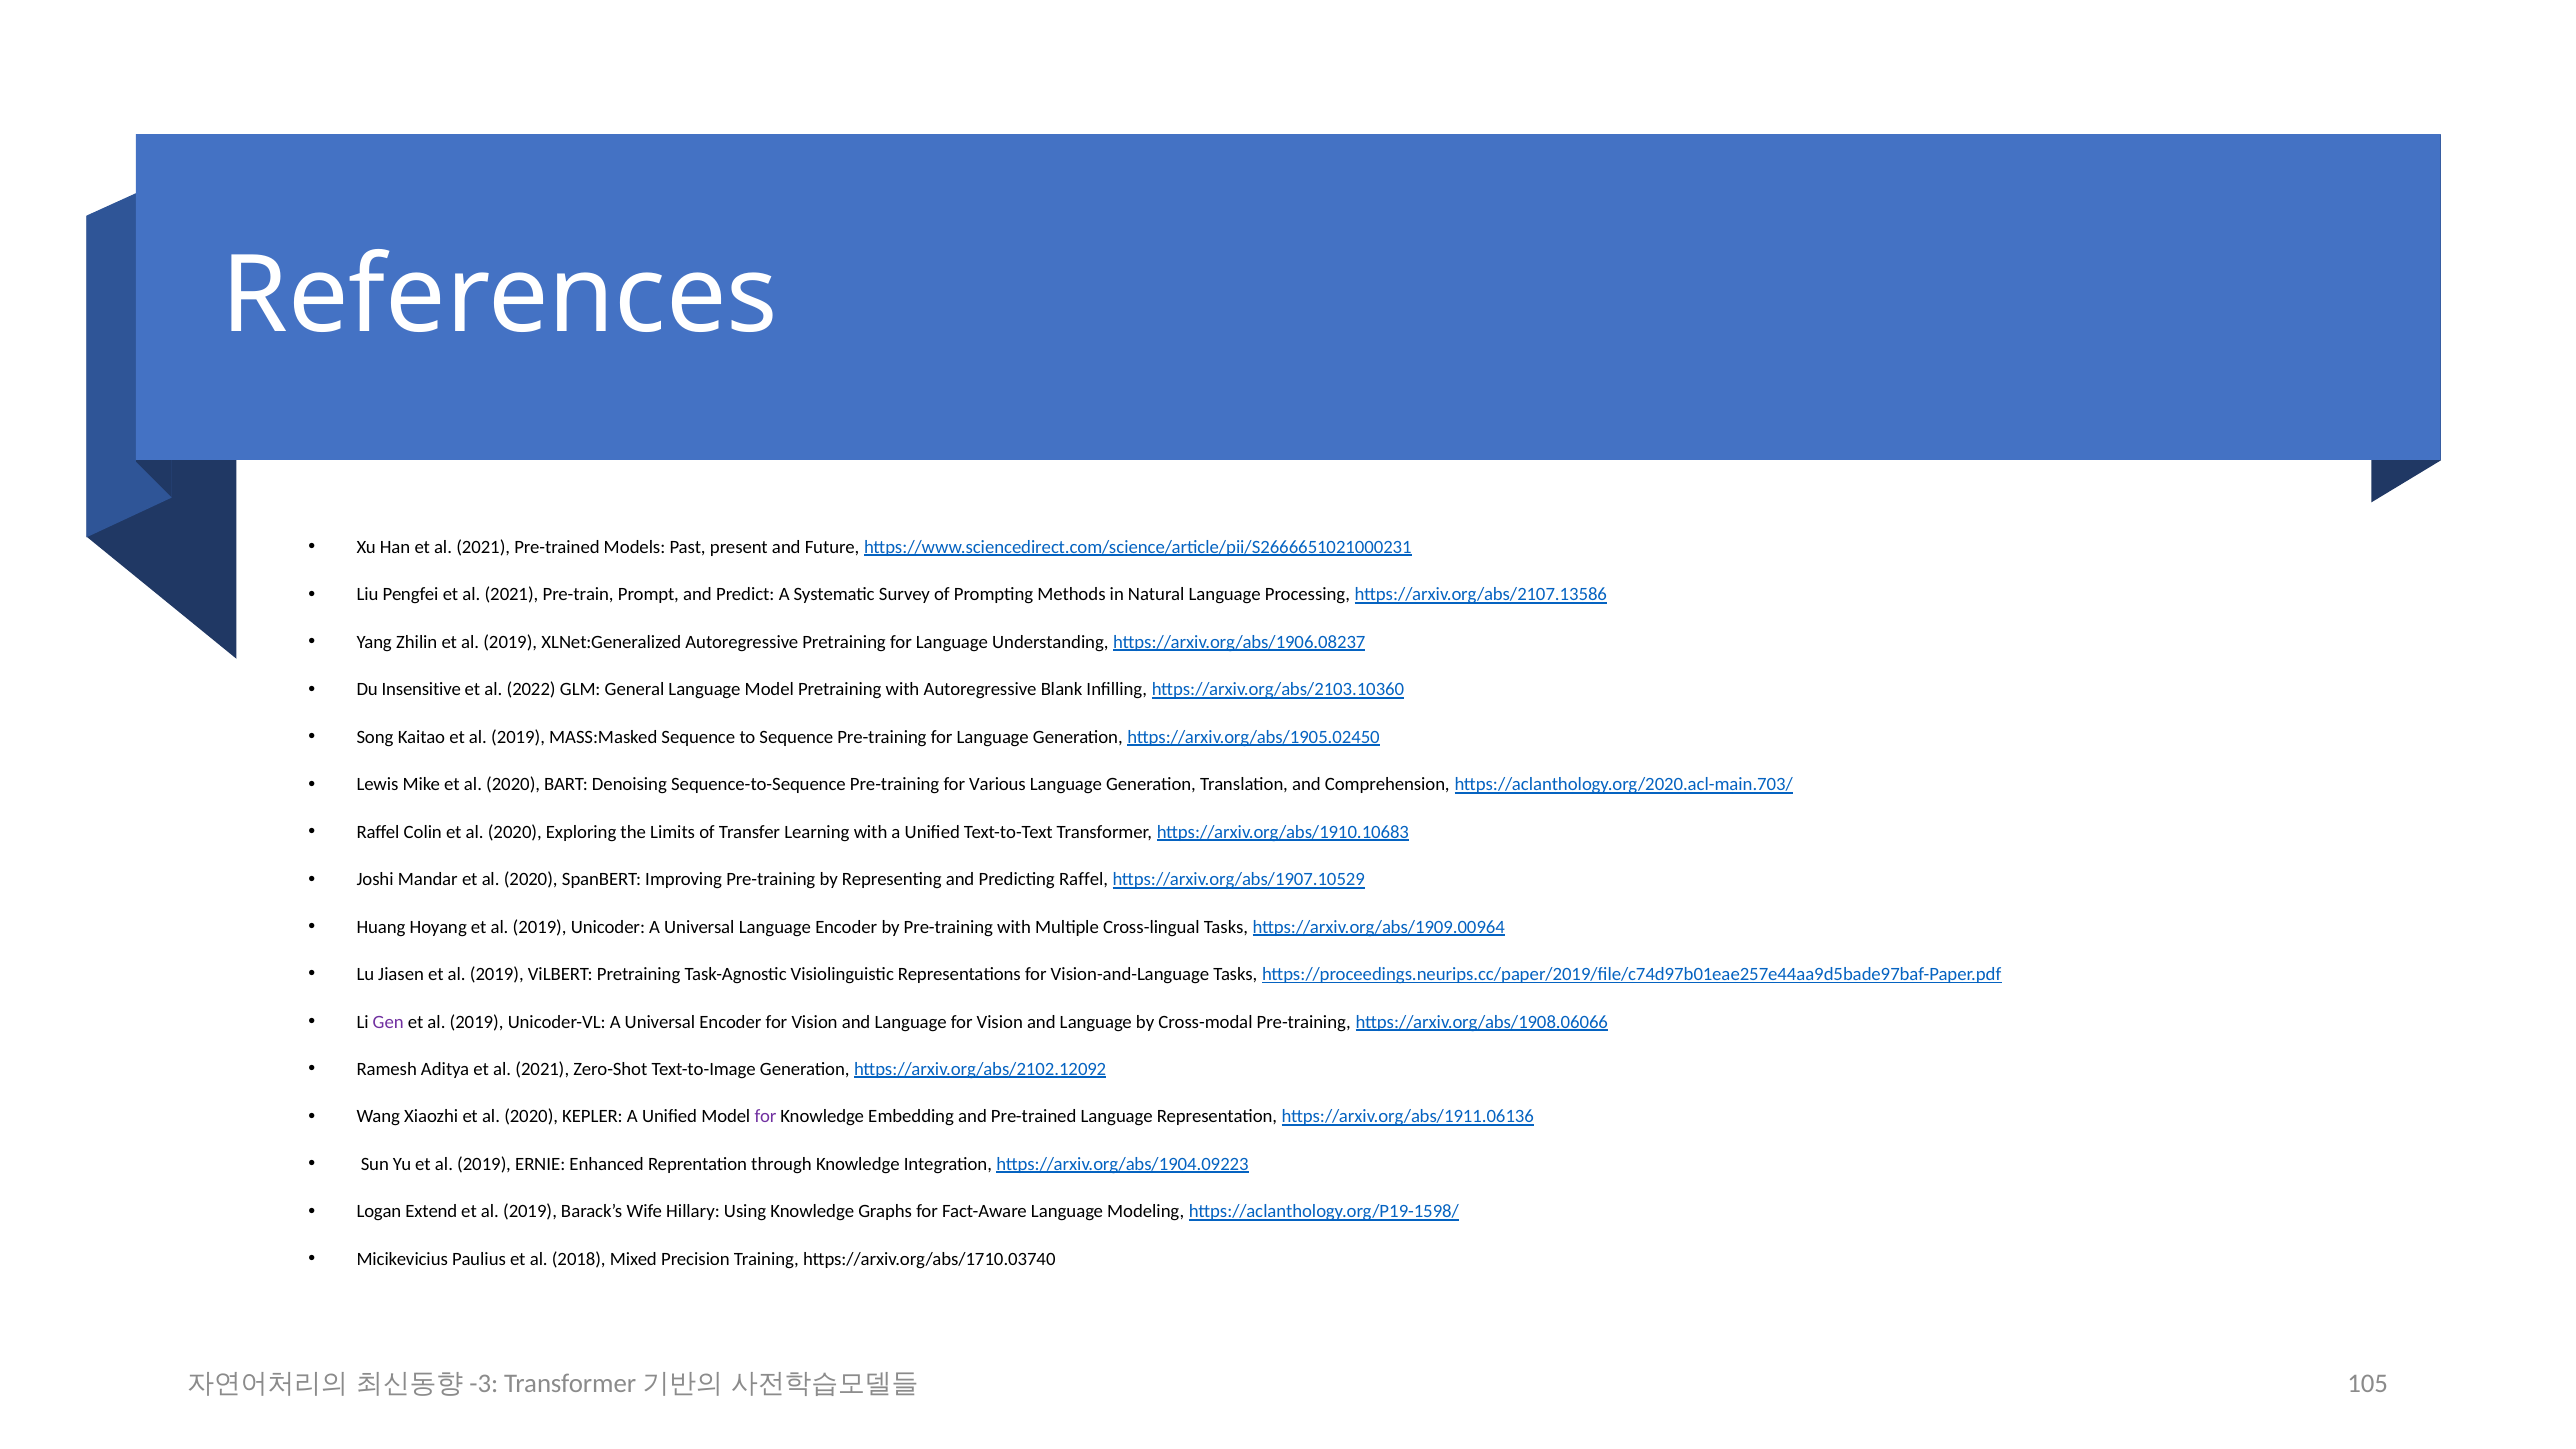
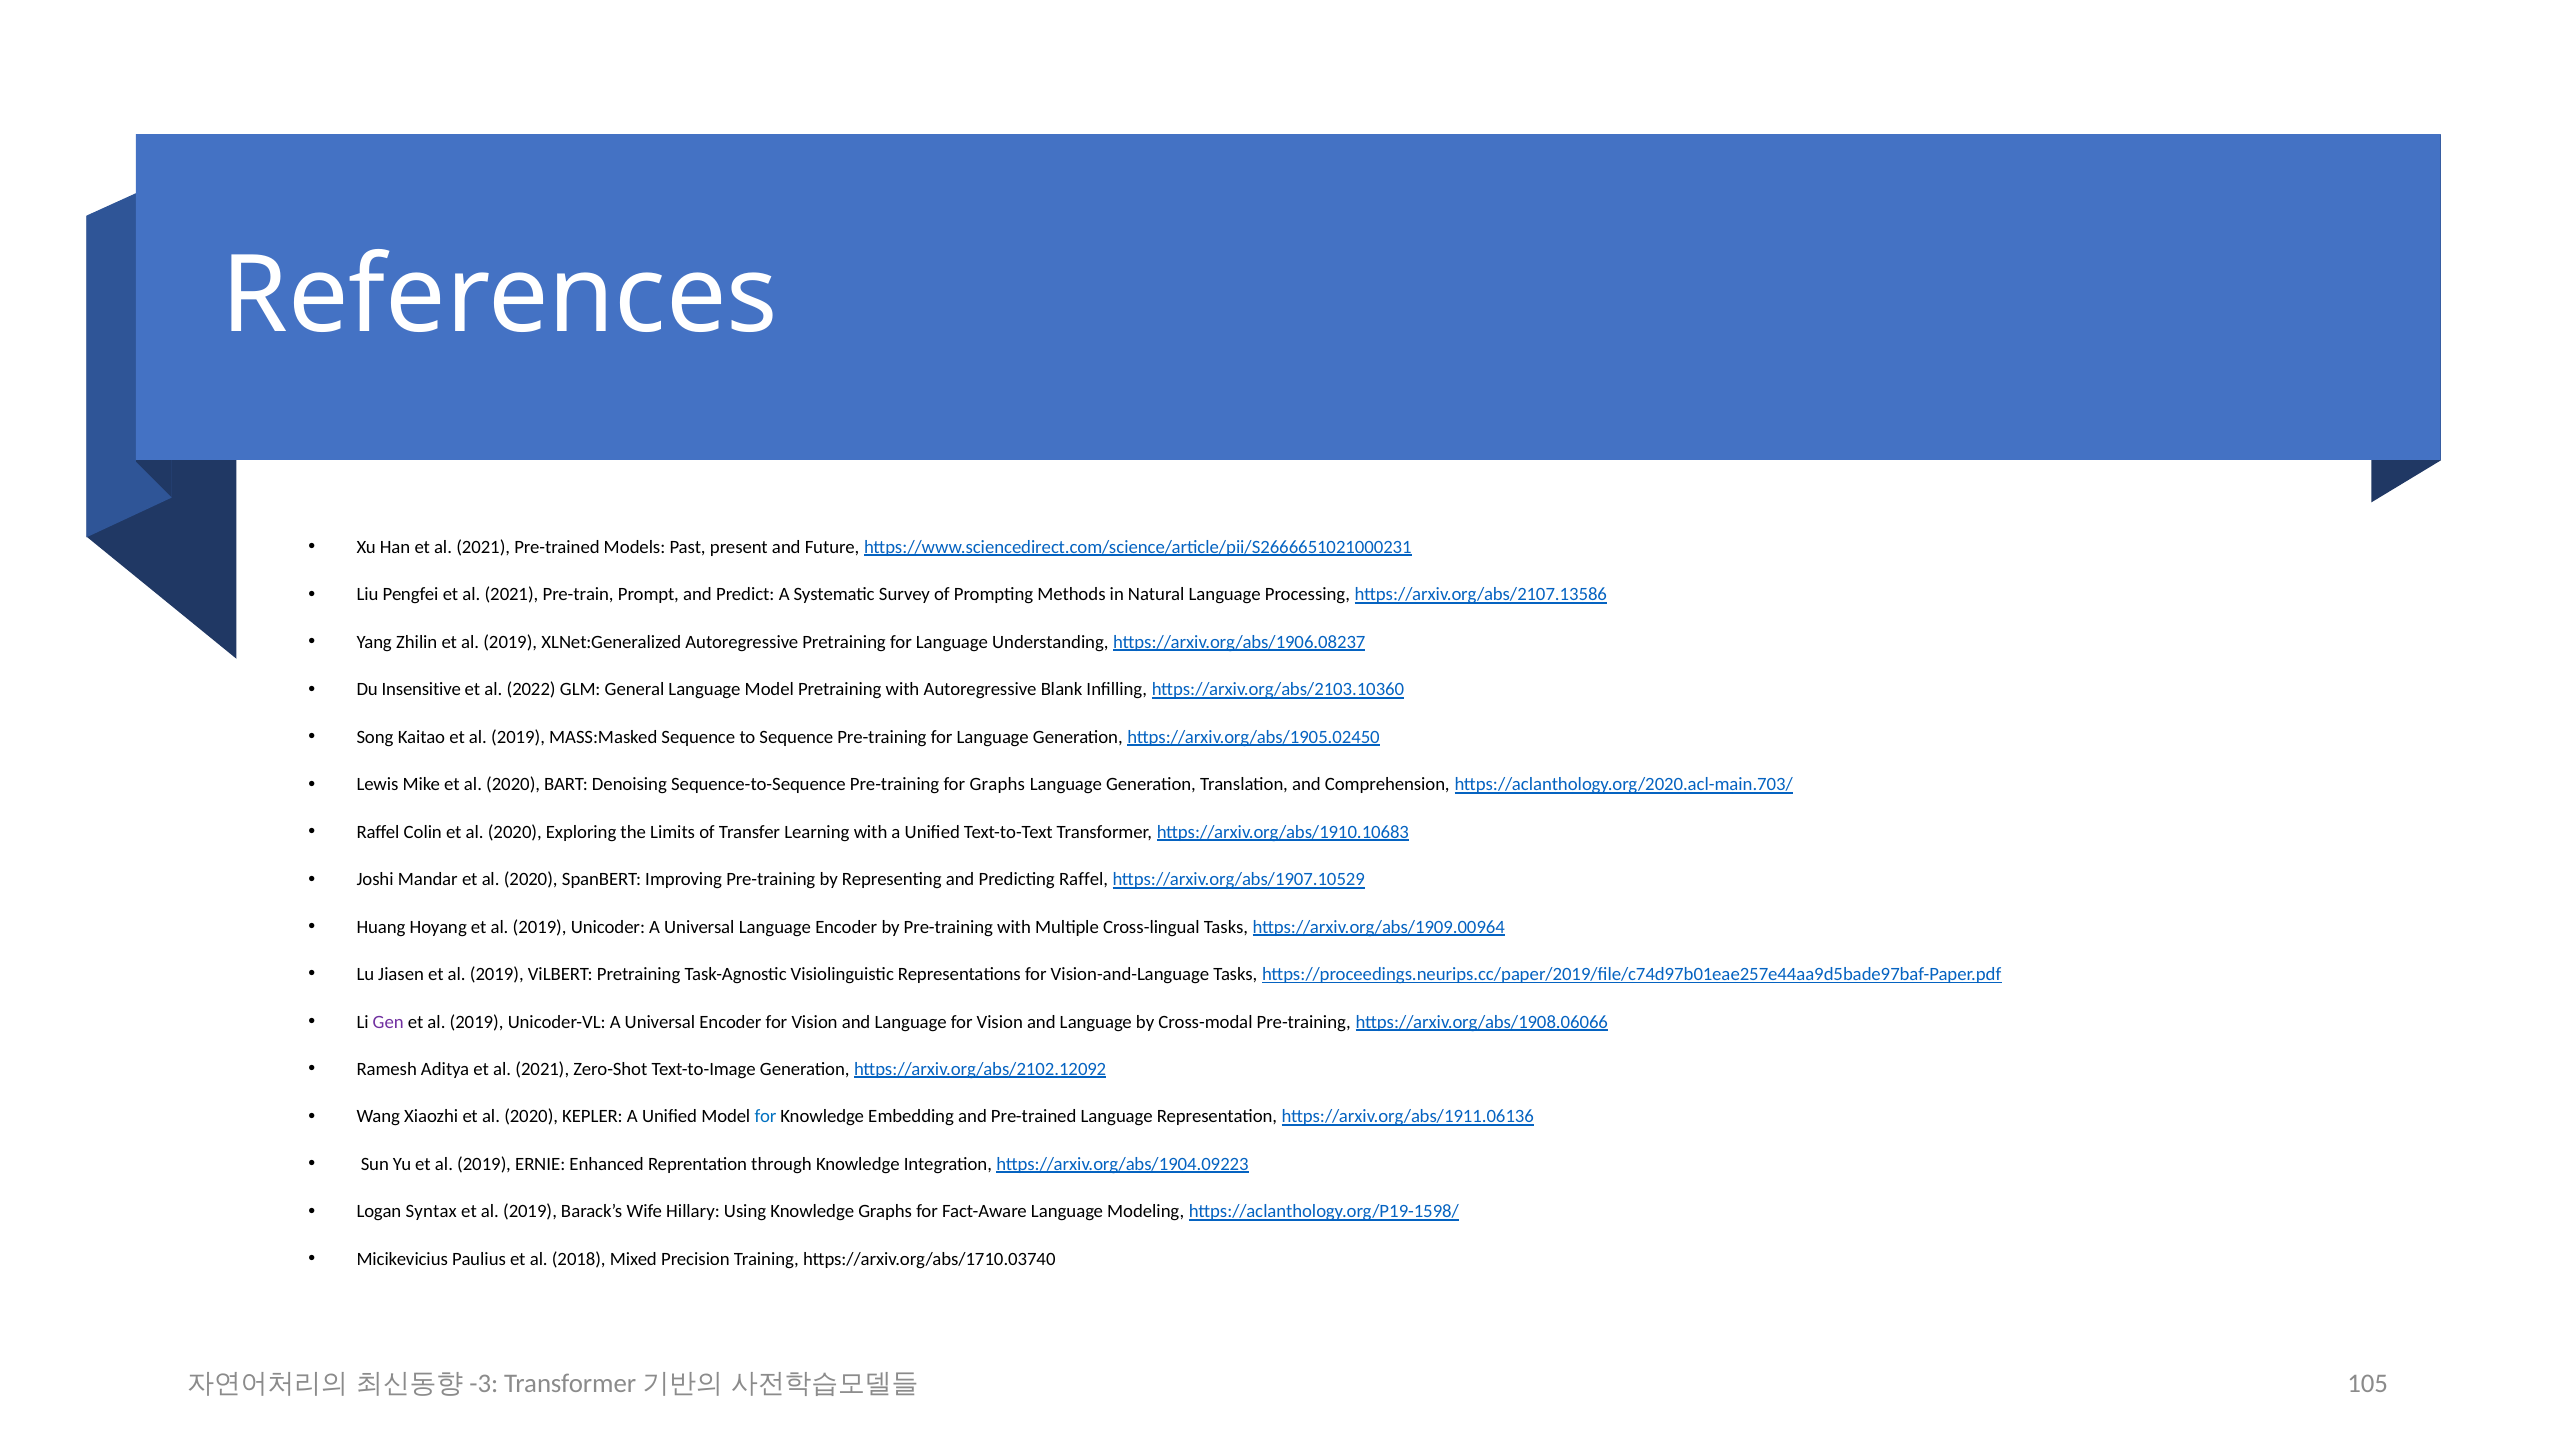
for Various: Various -> Graphs
for at (766, 1117) colour: purple -> blue
Extend: Extend -> Syntax
